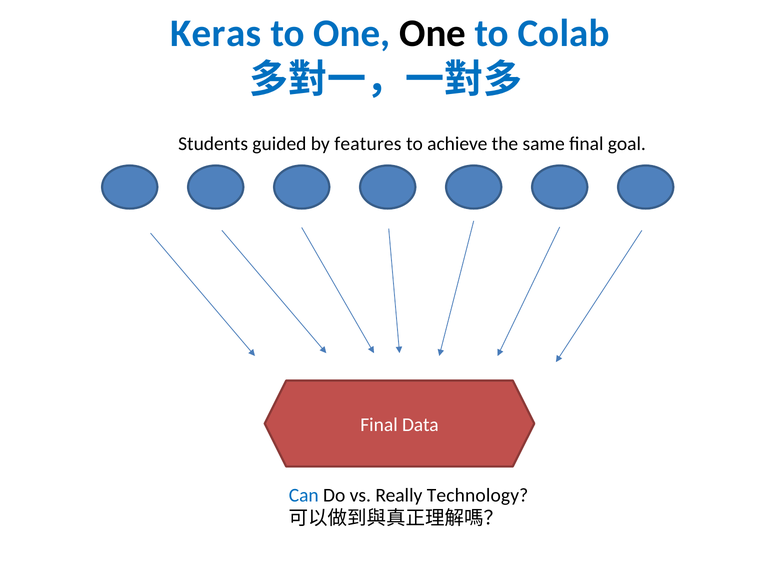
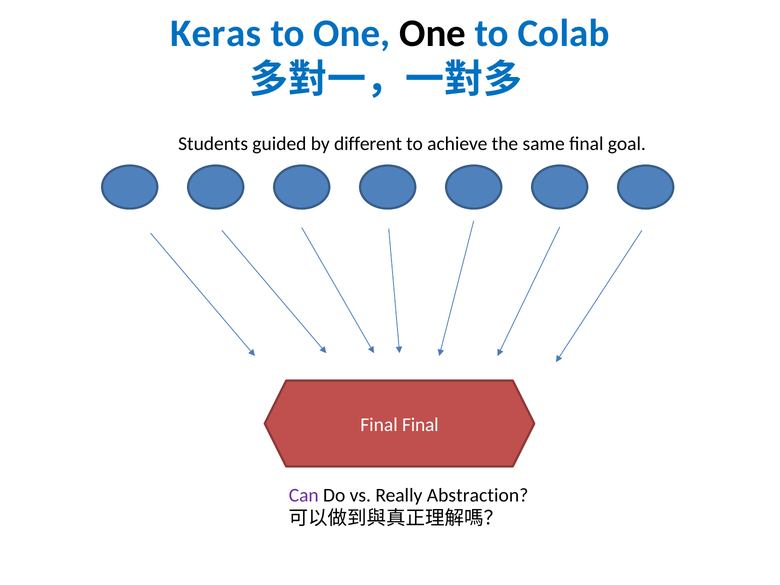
features: features -> different
Final Data: Data -> Final
Can colour: blue -> purple
Technology: Technology -> Abstraction
